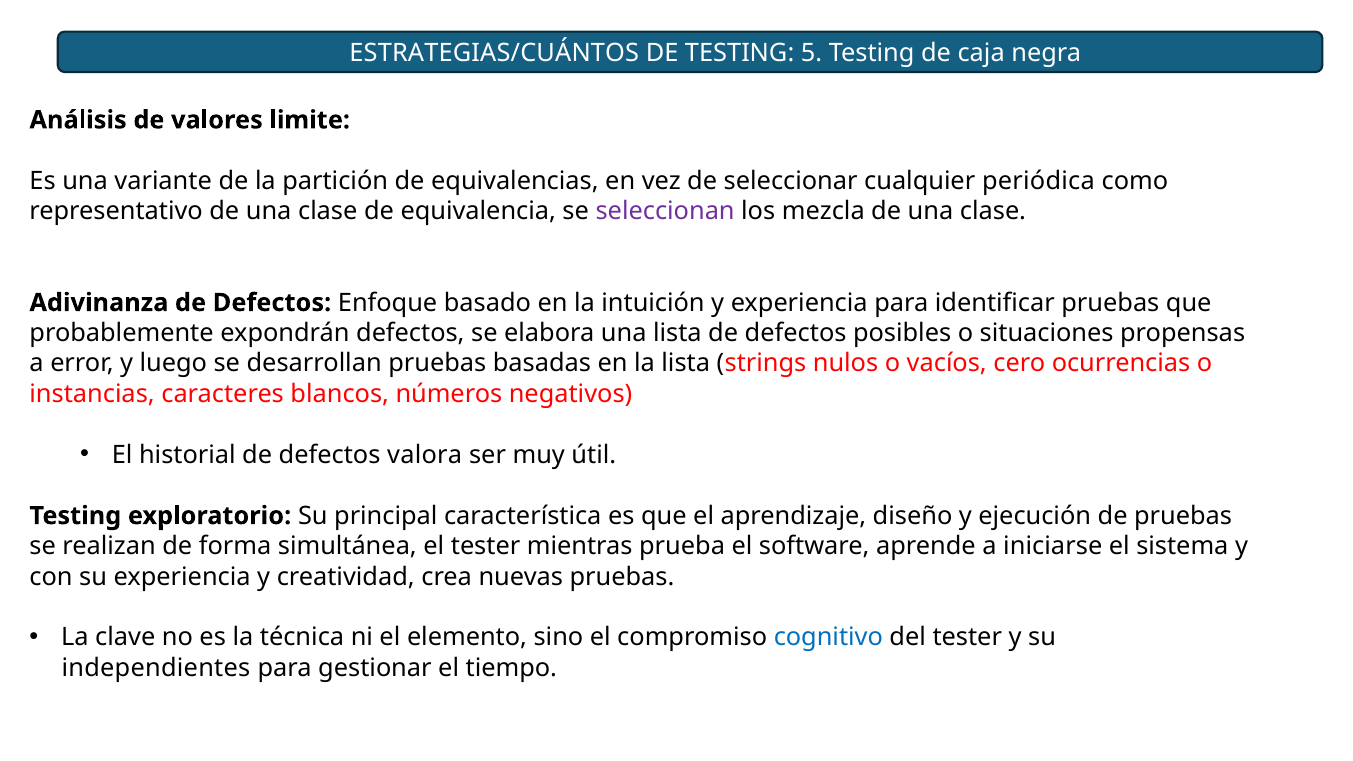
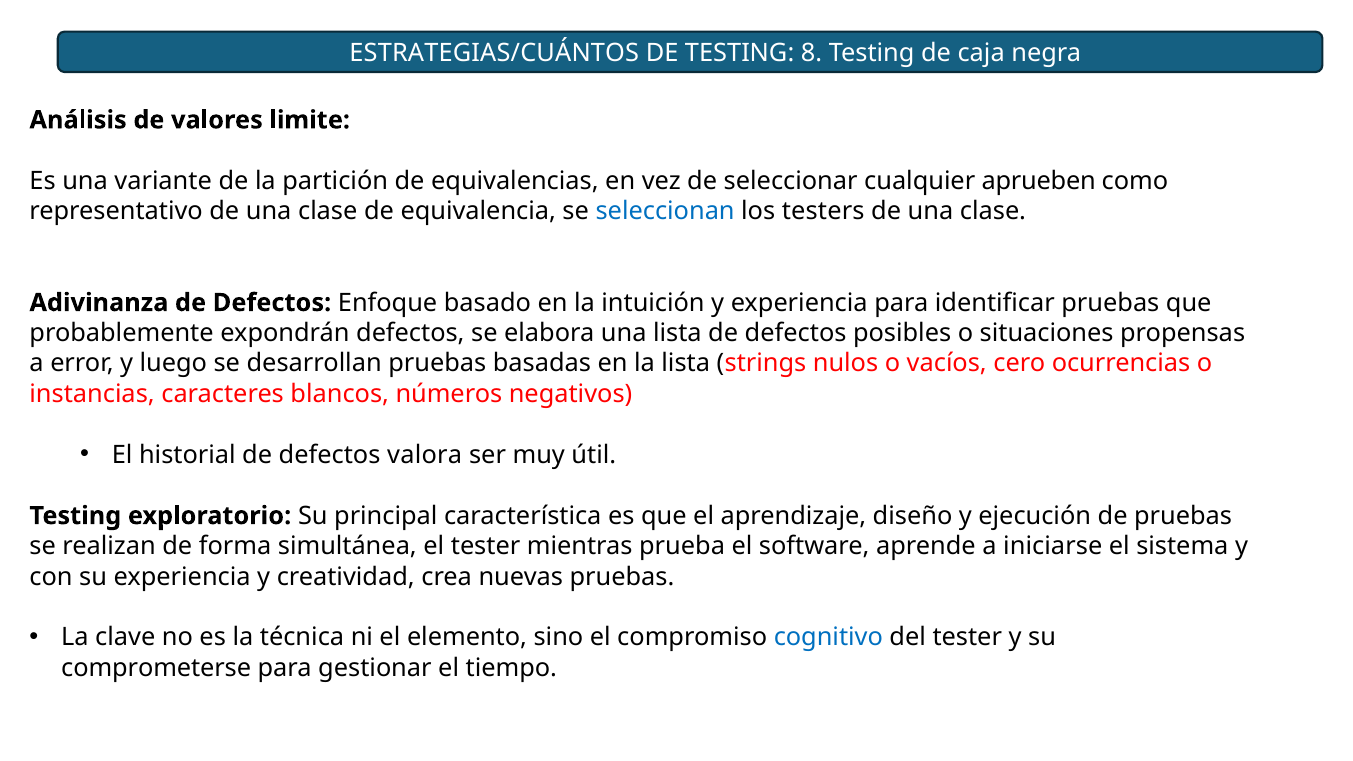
5: 5 -> 8
periódica: periódica -> aprueben
seleccionan colour: purple -> blue
mezcla: mezcla -> testers
independientes: independientes -> comprometerse
